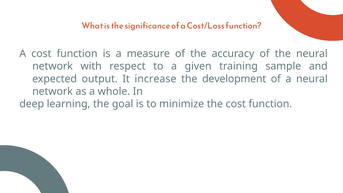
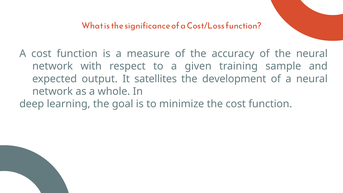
increase: increase -> satellites
